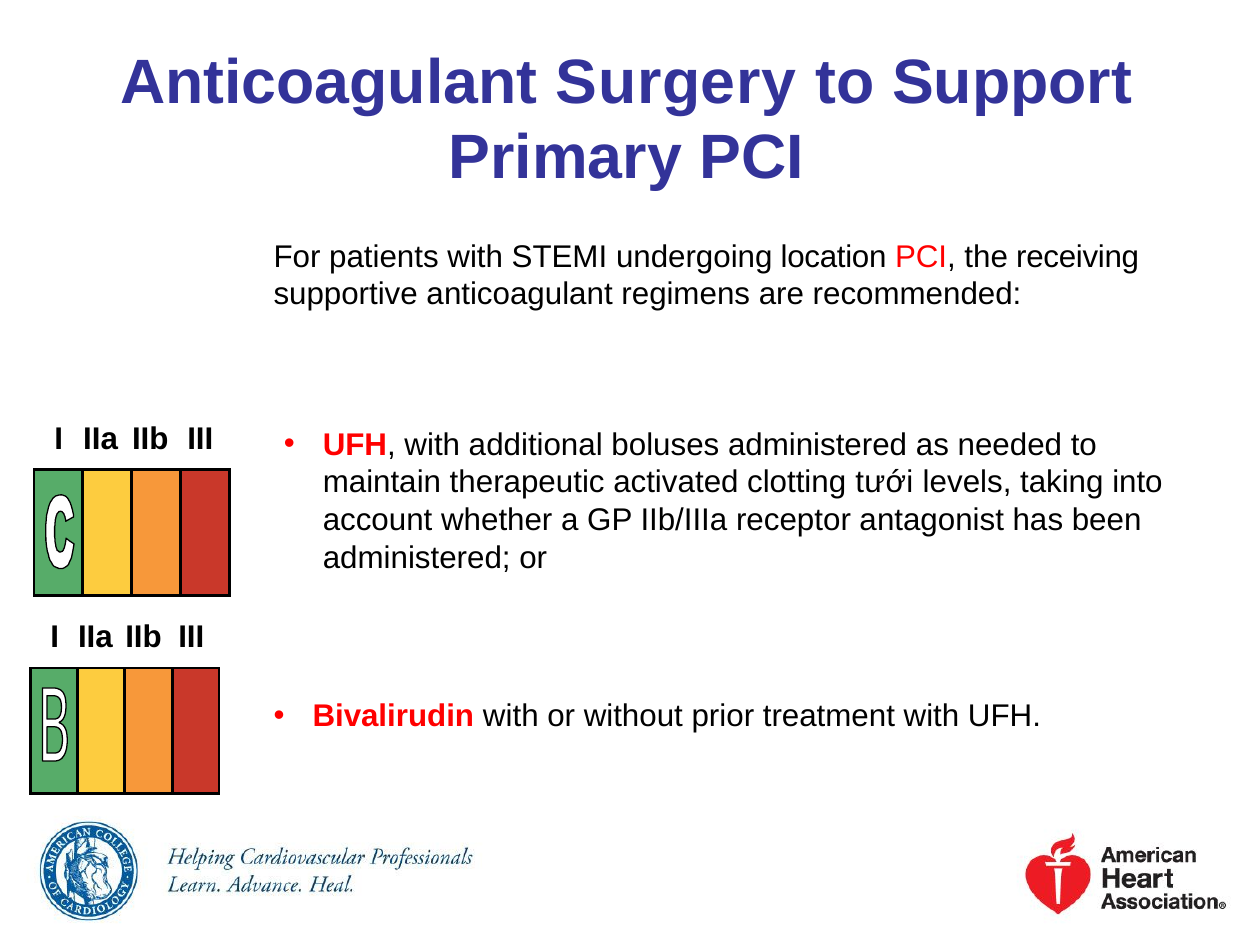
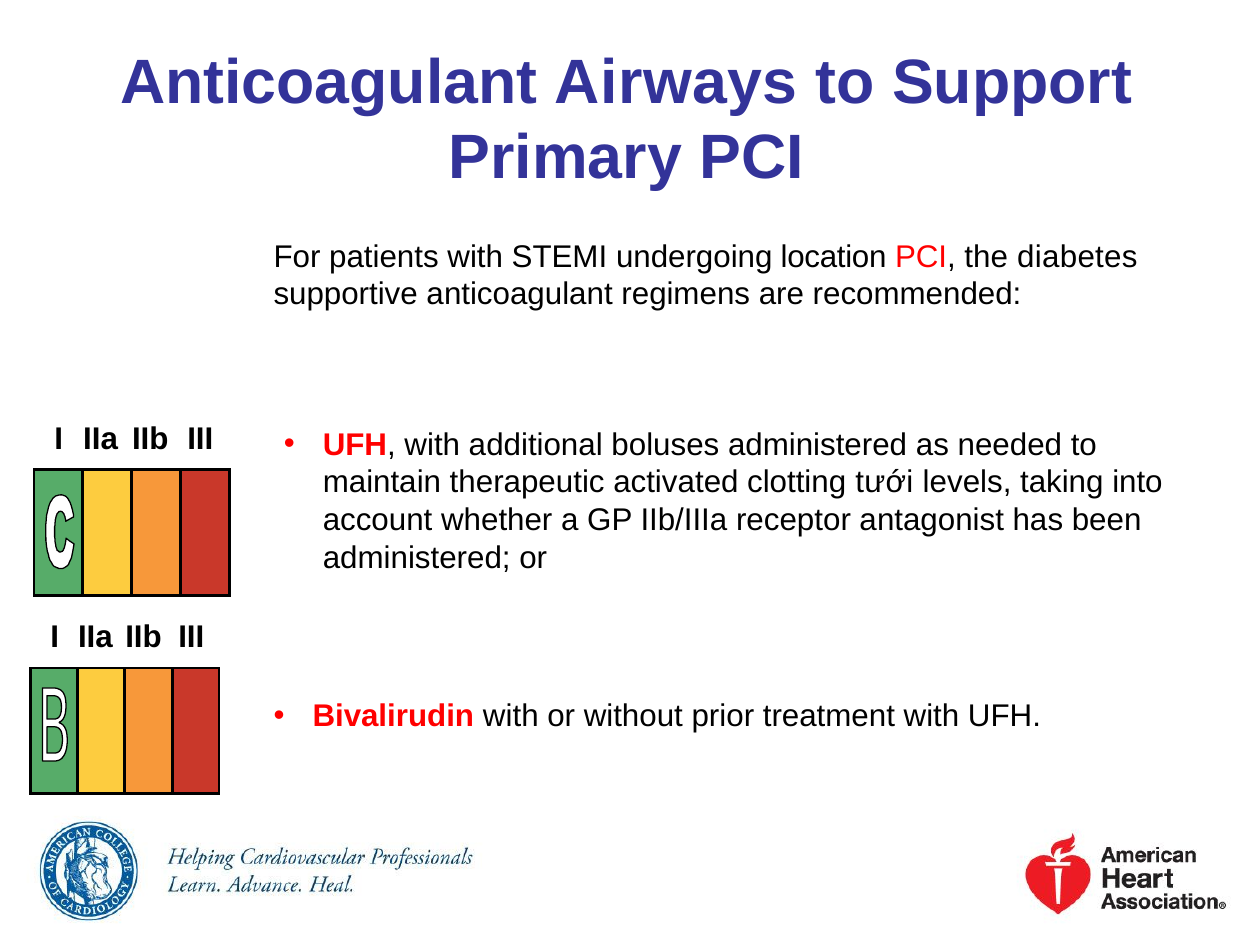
Surgery: Surgery -> Airways
receiving: receiving -> diabetes
